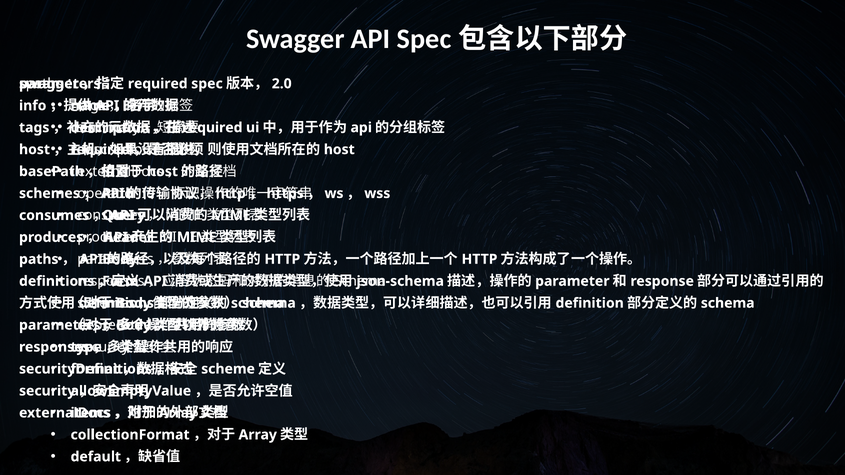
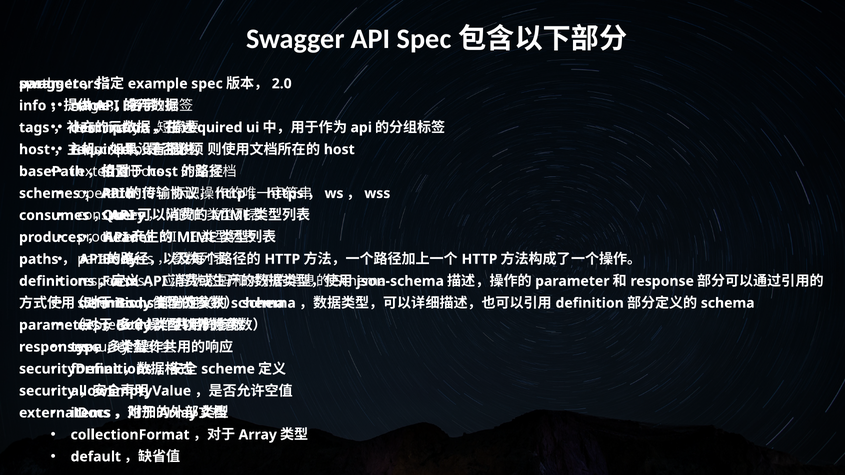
required at (158, 84): required -> example
